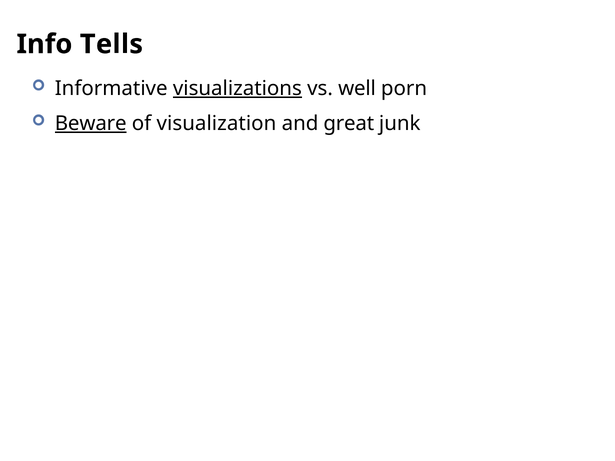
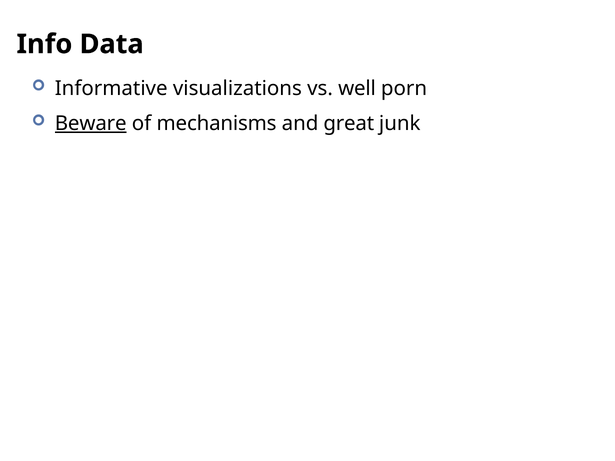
Tells: Tells -> Data
visualizations underline: present -> none
visualization: visualization -> mechanisms
